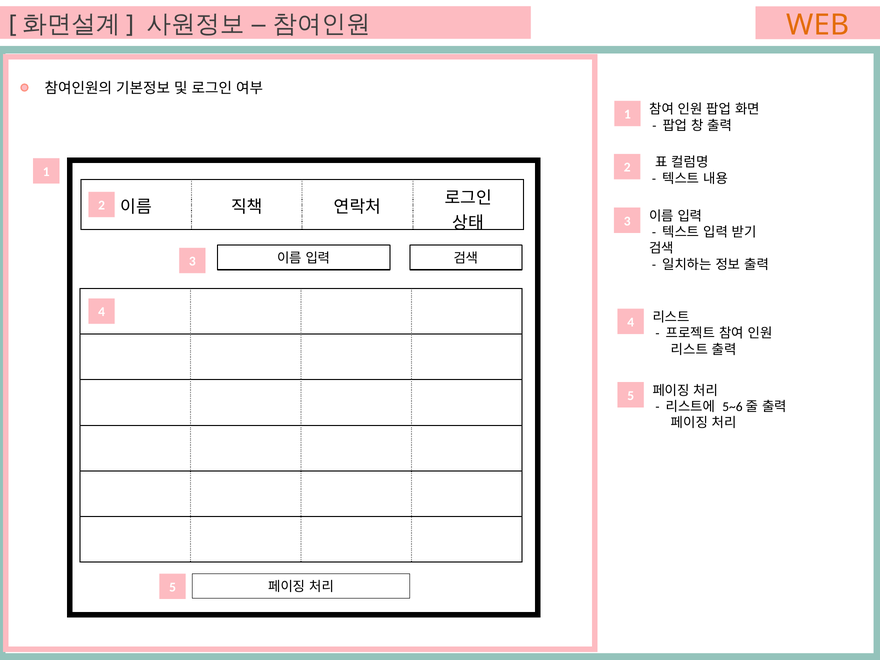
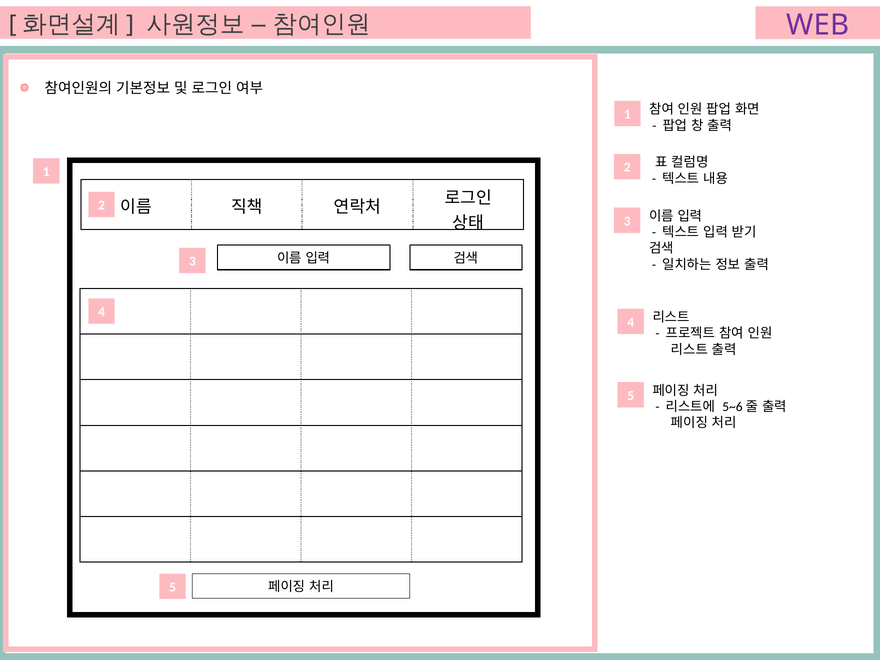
WEB colour: orange -> purple
